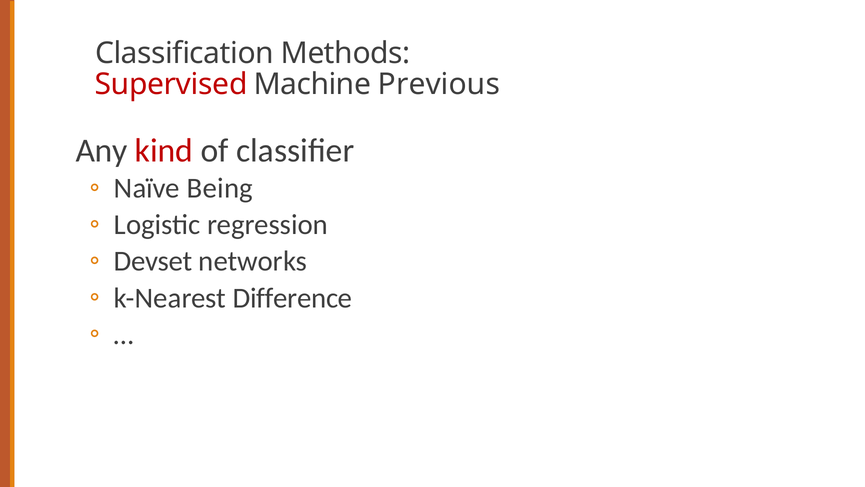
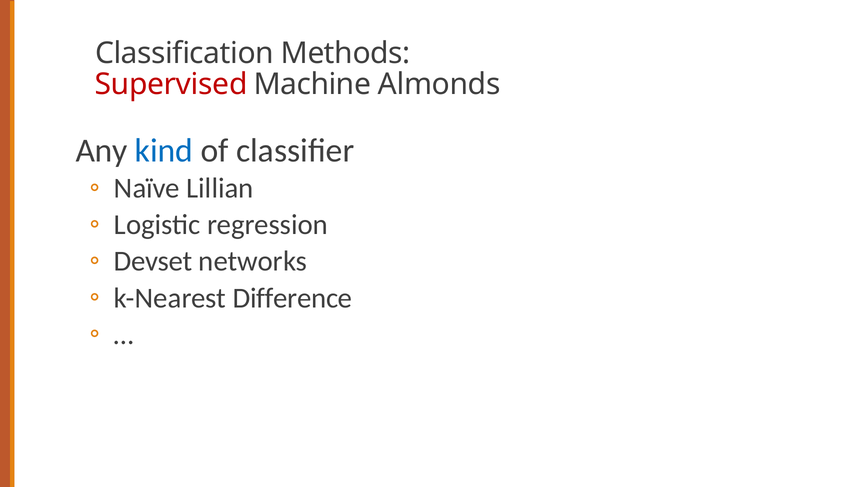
Previous: Previous -> Almonds
kind colour: red -> blue
Being: Being -> Lillian
